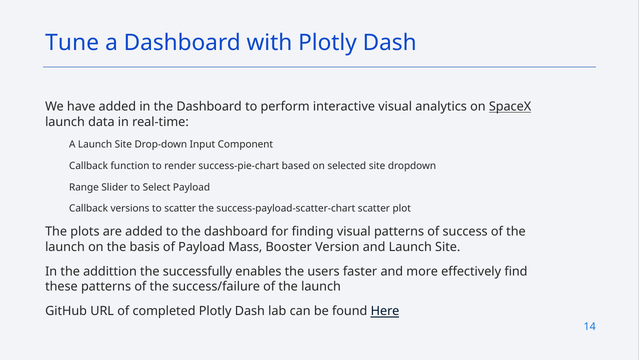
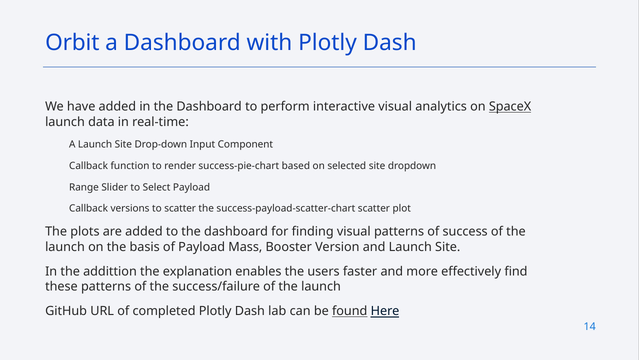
Tune: Tune -> Orbit
successfully: successfully -> explanation
found underline: none -> present
